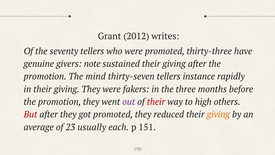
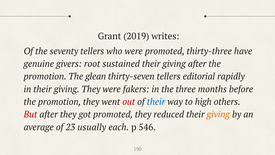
2012: 2012 -> 2019
note: note -> root
mind: mind -> glean
instance: instance -> editorial
out colour: purple -> red
their at (156, 102) colour: red -> blue
151: 151 -> 546
